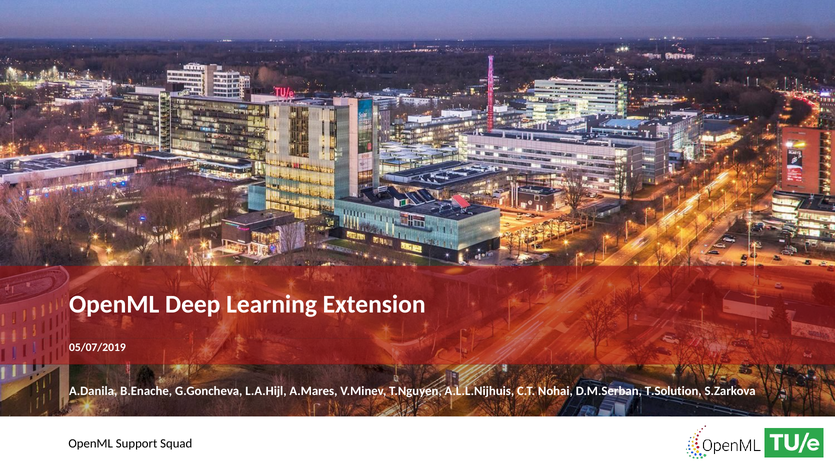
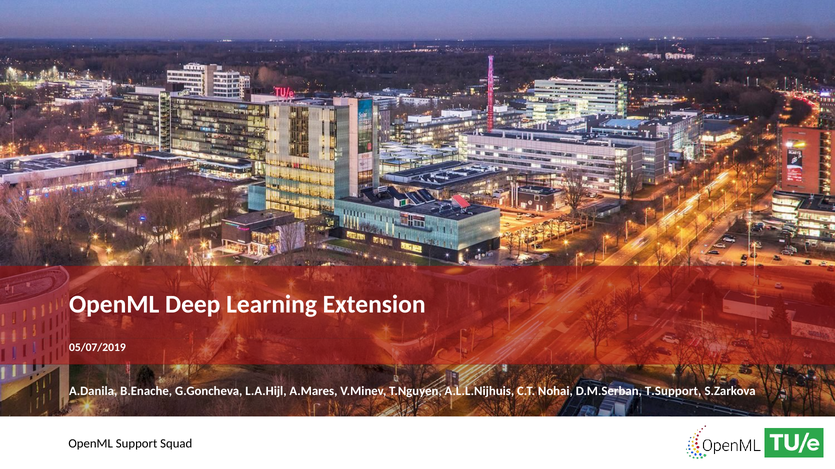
T.Solution: T.Solution -> T.Support
